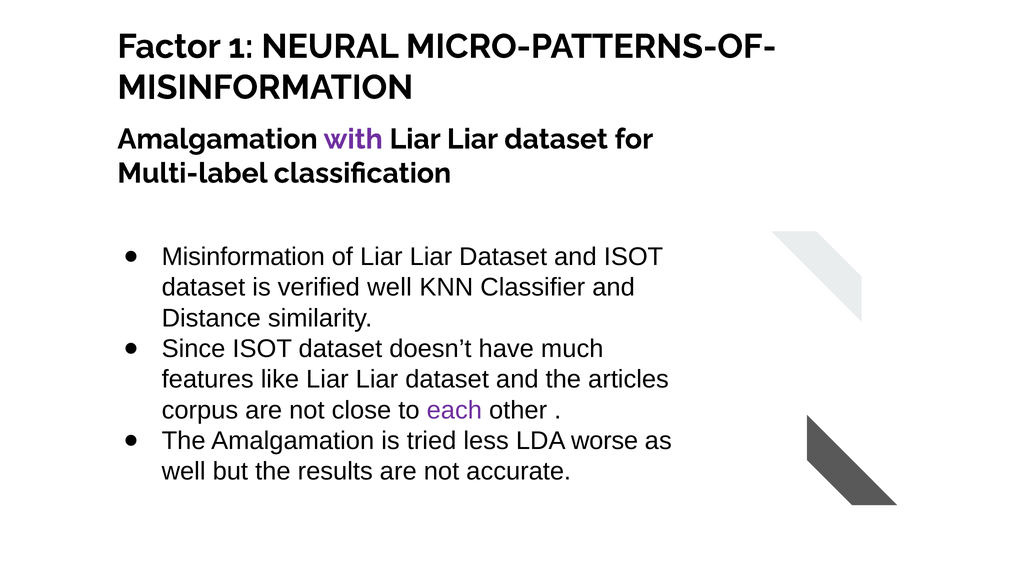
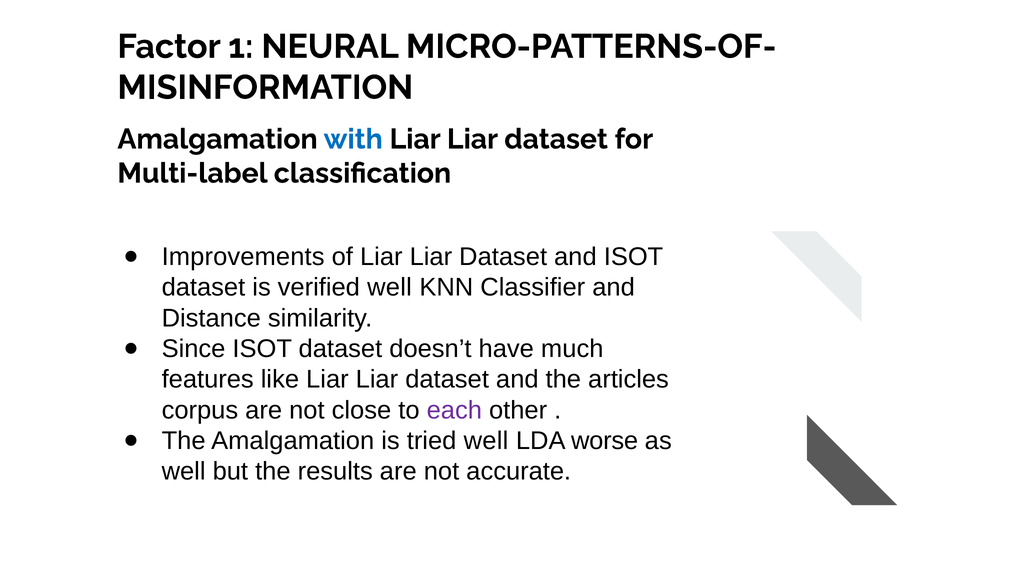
with colour: purple -> blue
Misinformation at (243, 257): Misinformation -> Improvements
tried less: less -> well
